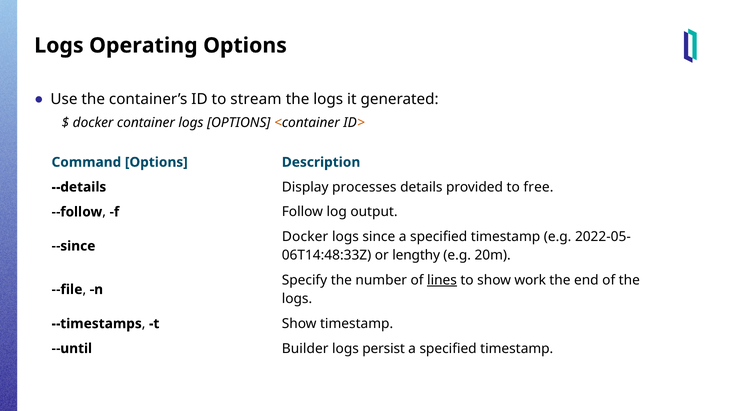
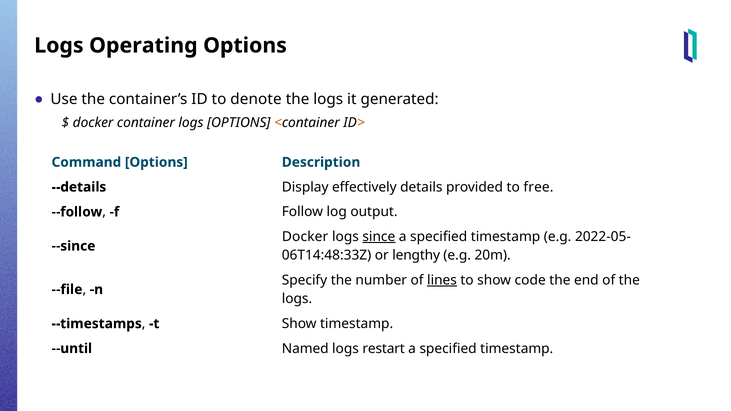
stream: stream -> denote
processes: processes -> effectively
since underline: none -> present
work: work -> code
Builder: Builder -> Named
persist: persist -> restart
